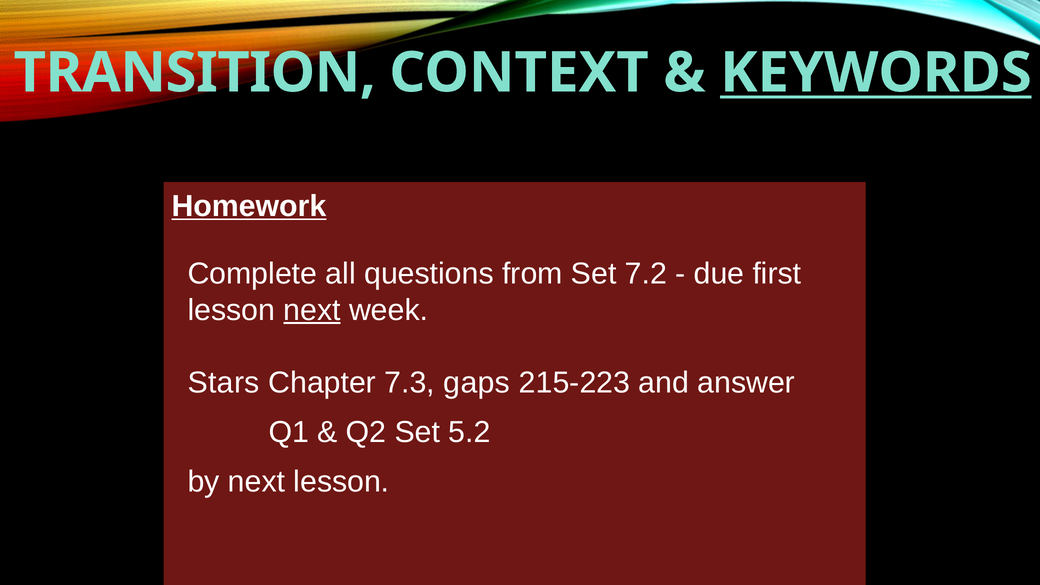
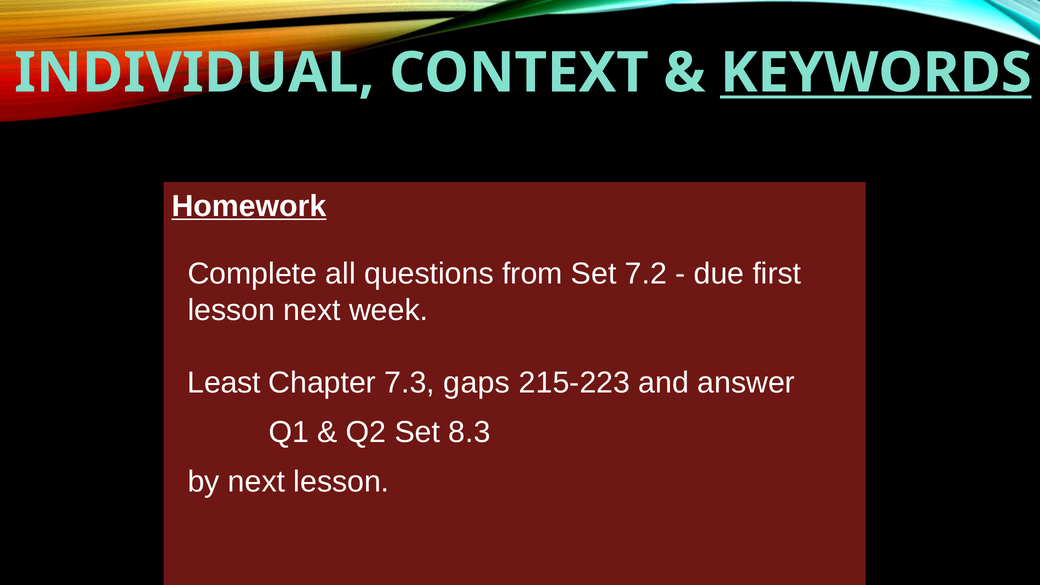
TRANSITION: TRANSITION -> INDIVIDUAL
next at (312, 310) underline: present -> none
Stars: Stars -> Least
5.2: 5.2 -> 8.3
